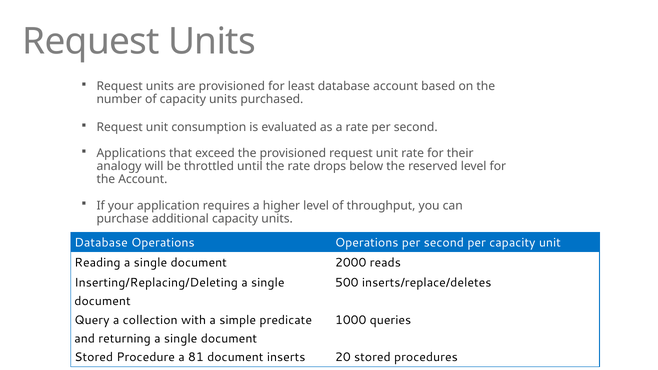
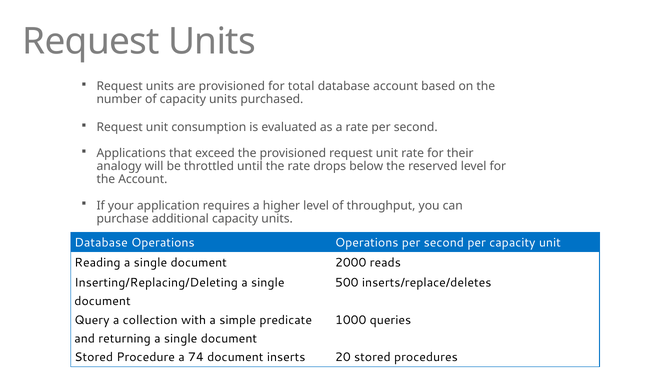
least: least -> total
81: 81 -> 74
